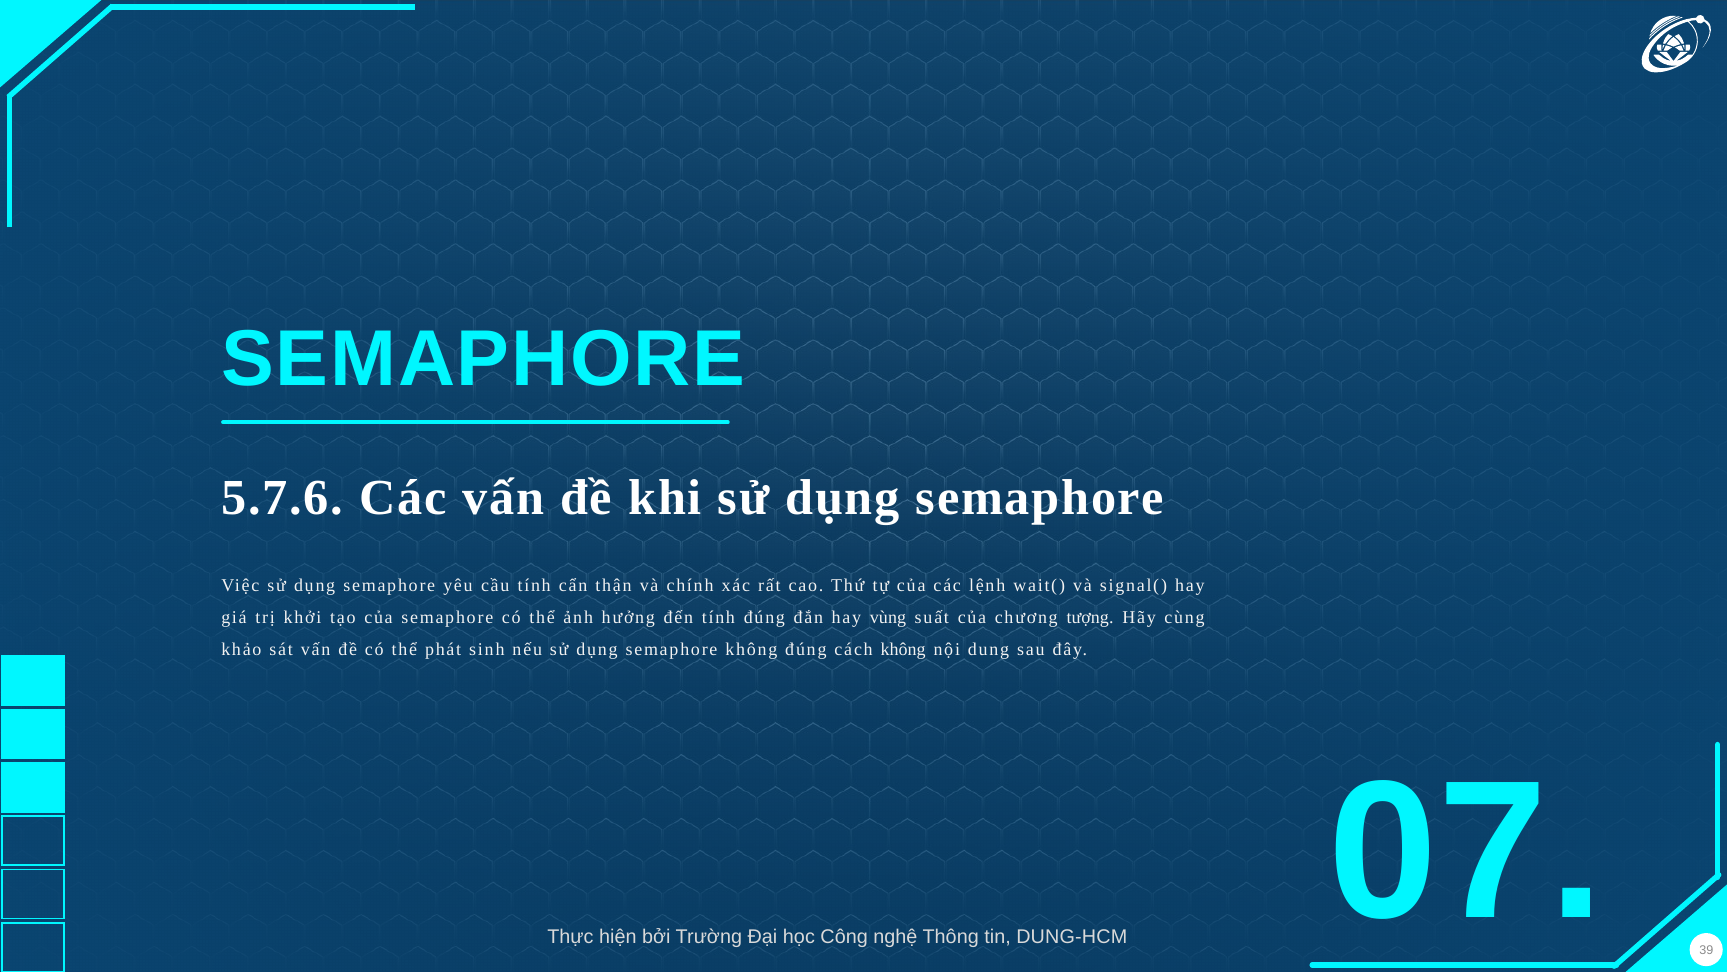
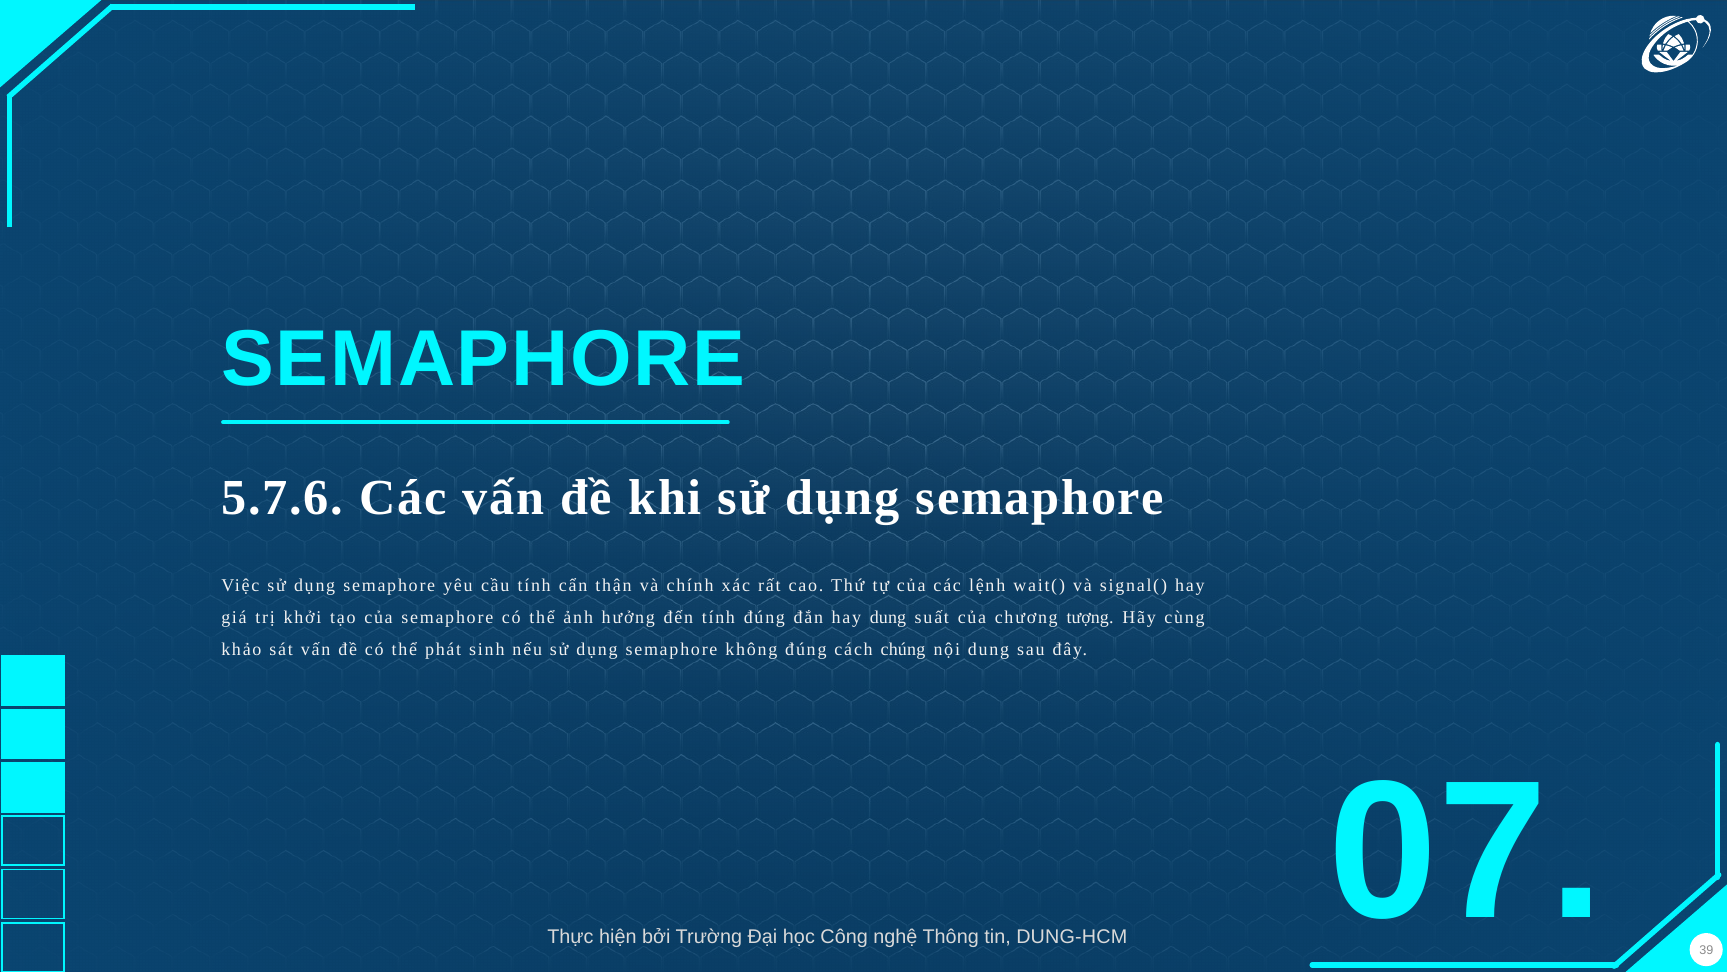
hay vùng: vùng -> dung
cách không: không -> chúng
